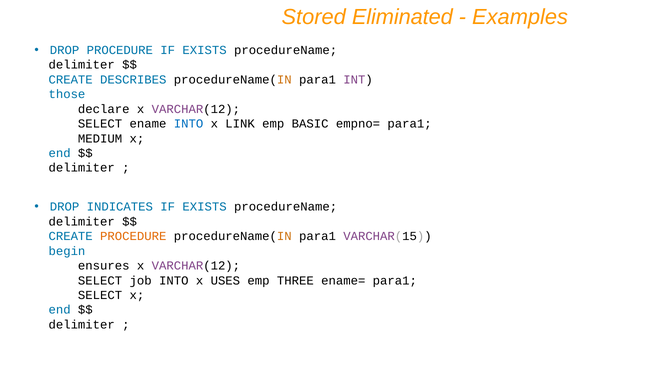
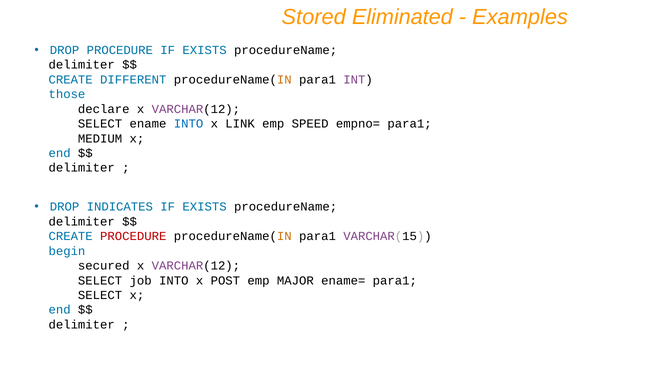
DESCRIBES: DESCRIBES -> DIFFERENT
BASIC: BASIC -> SPEED
PROCEDURE at (133, 237) colour: orange -> red
ensures: ensures -> secured
USES: USES -> POST
THREE: THREE -> MAJOR
